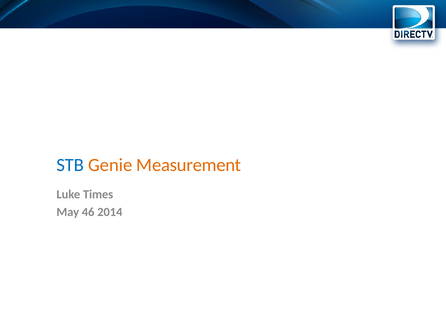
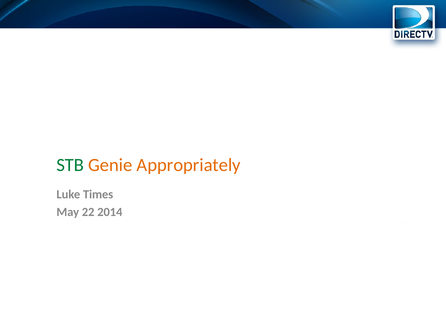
STB colour: blue -> green
Measurement: Measurement -> Appropriately
46: 46 -> 22
